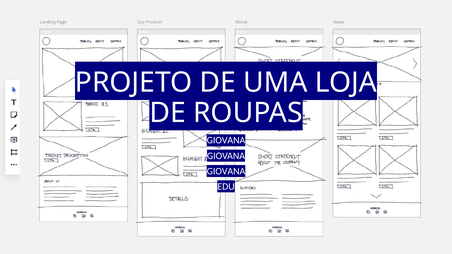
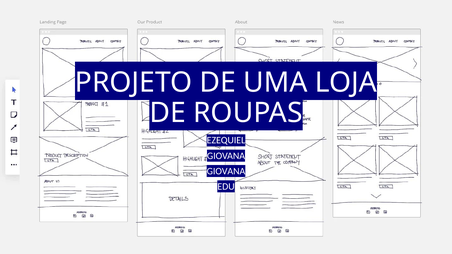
GIOVANA at (226, 141): GIOVANA -> EZEQUIEL
